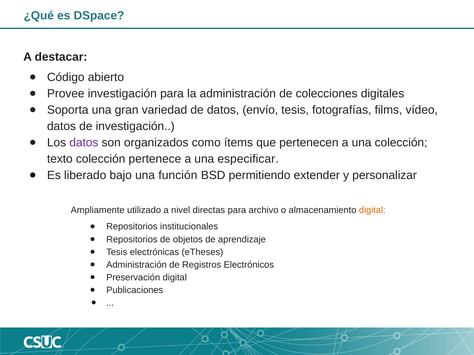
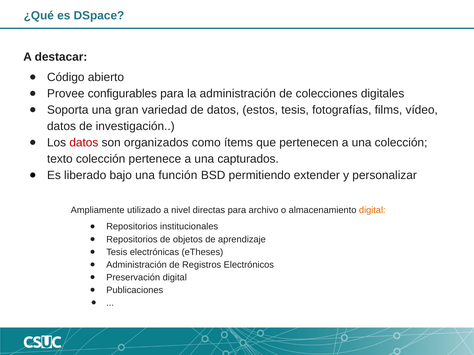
Provee investigación: investigación -> configurables
envío: envío -> estos
datos at (84, 143) colour: purple -> red
especificar: especificar -> capturados
